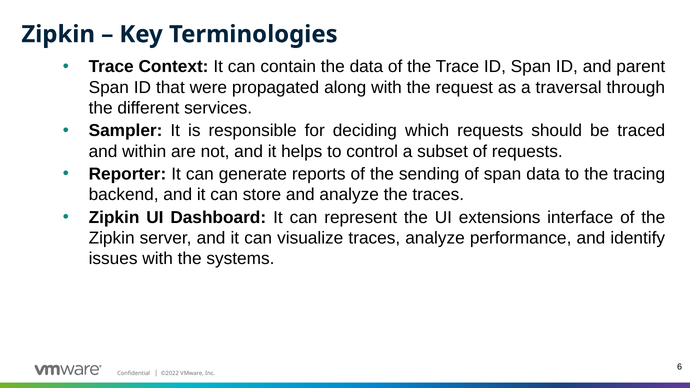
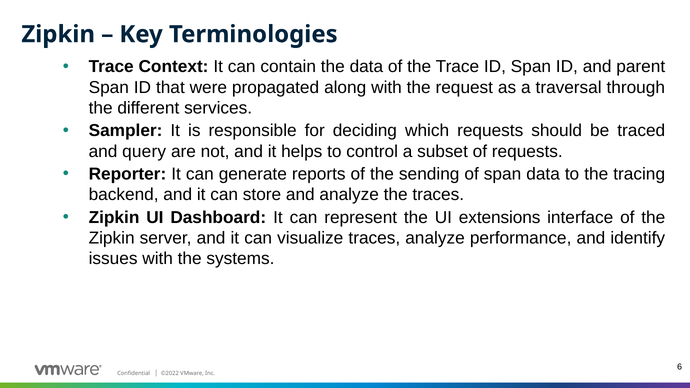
within: within -> query
